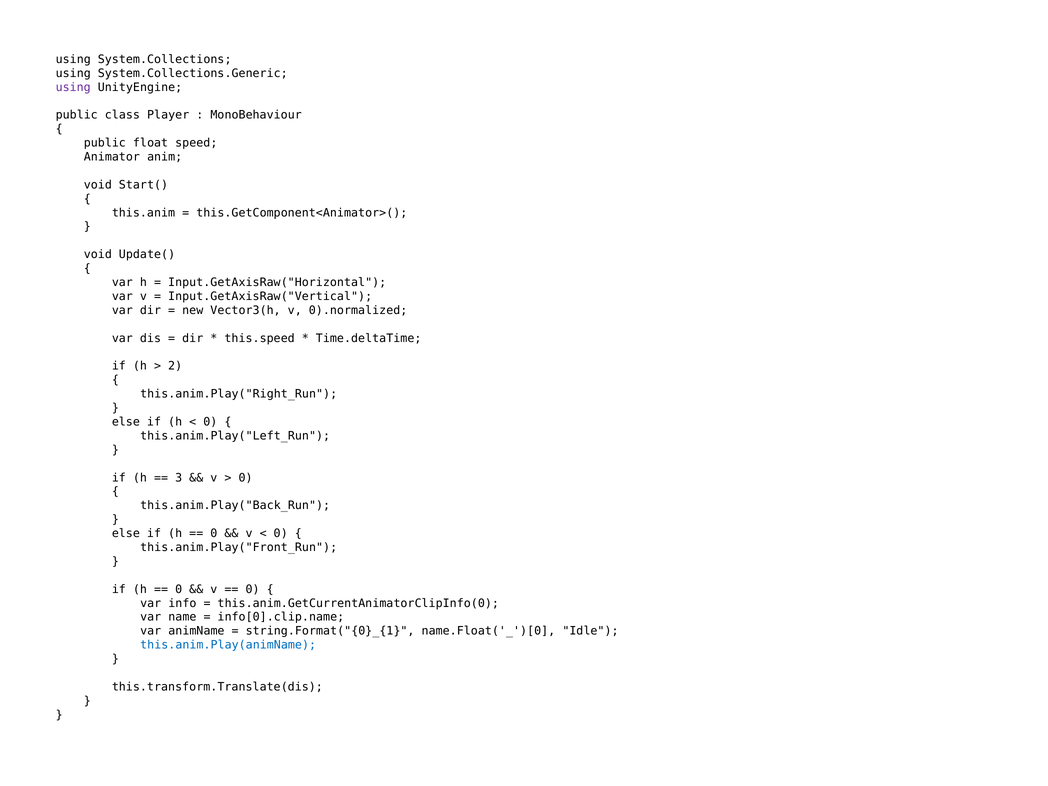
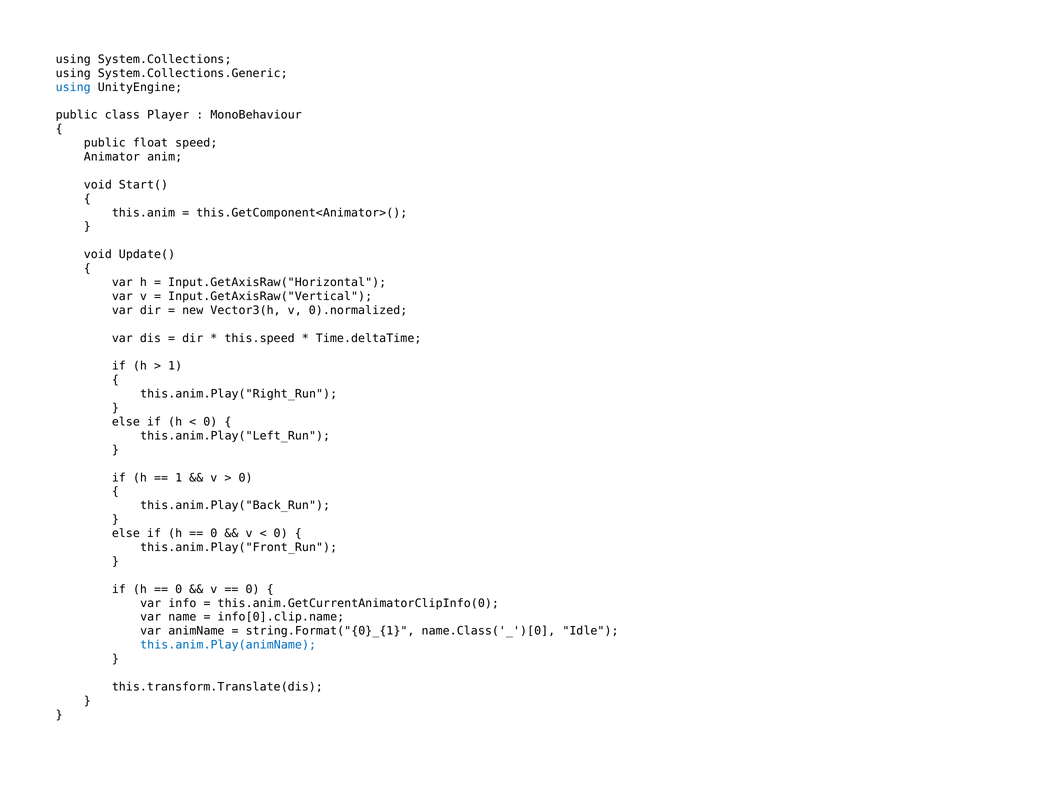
using at (73, 87) colour: purple -> blue
2 at (175, 366): 2 -> 1
3 at (179, 478): 3 -> 1
name.Float('_')[0: name.Float('_')[0 -> name.Class('_')[0
